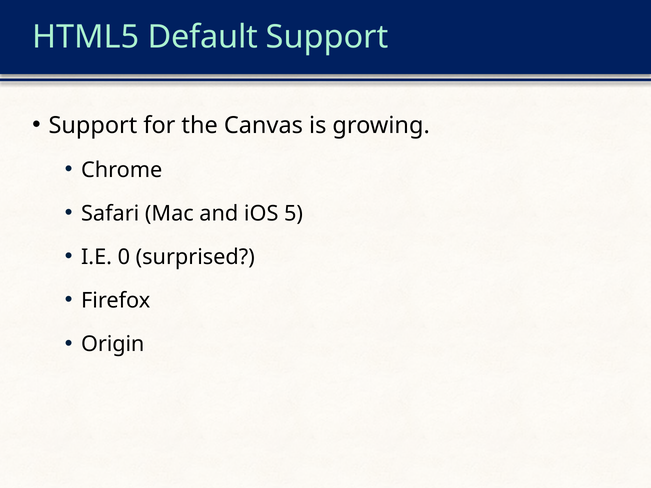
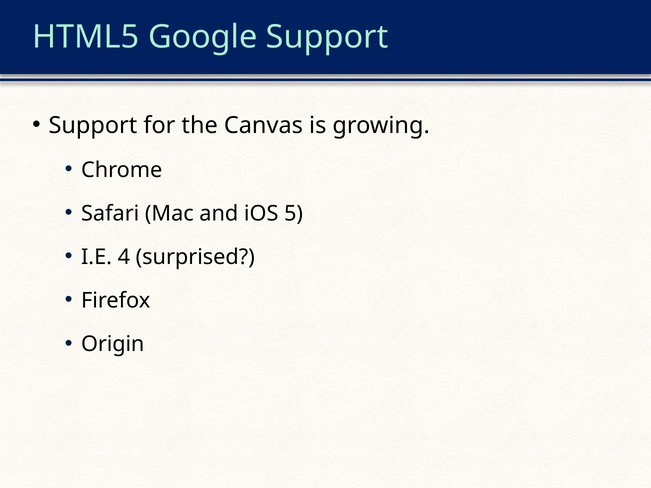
Default: Default -> Google
0: 0 -> 4
